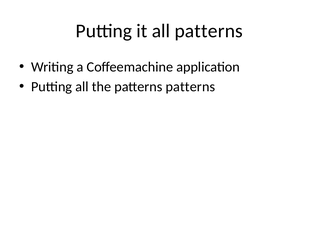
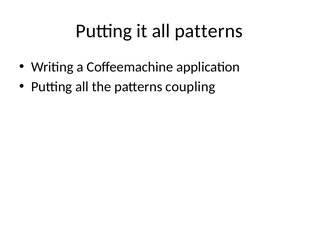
patterns patterns: patterns -> coupling
